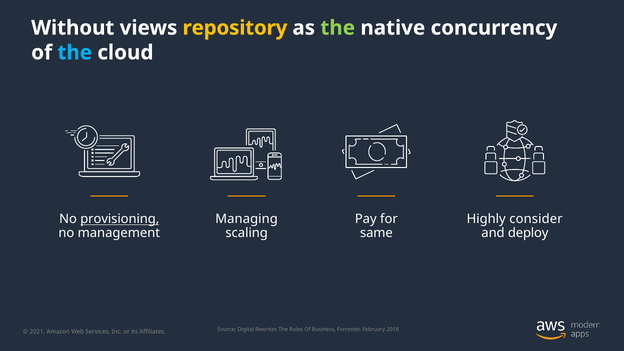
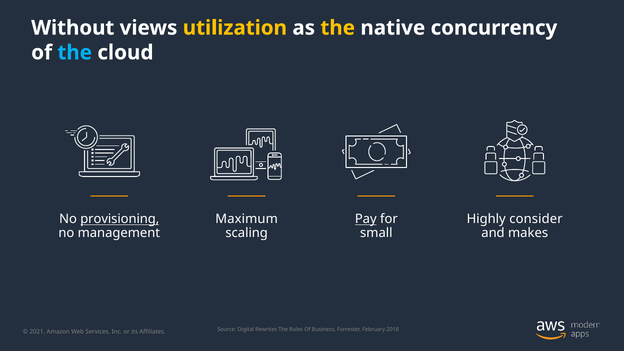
repository: repository -> utilization
the at (338, 28) colour: light green -> yellow
Managing: Managing -> Maximum
Pay underline: none -> present
same: same -> small
deploy: deploy -> makes
